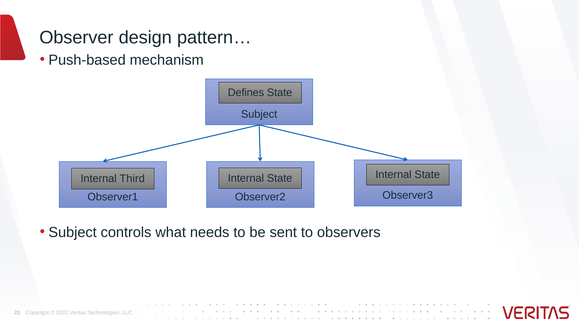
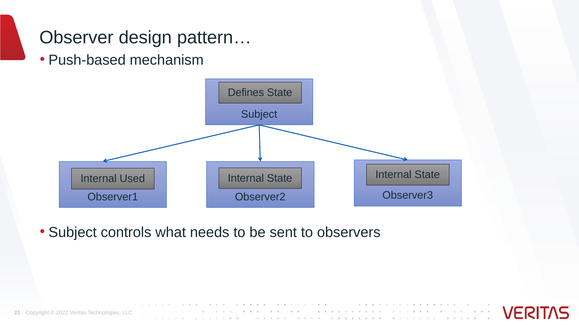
Third: Third -> Used
